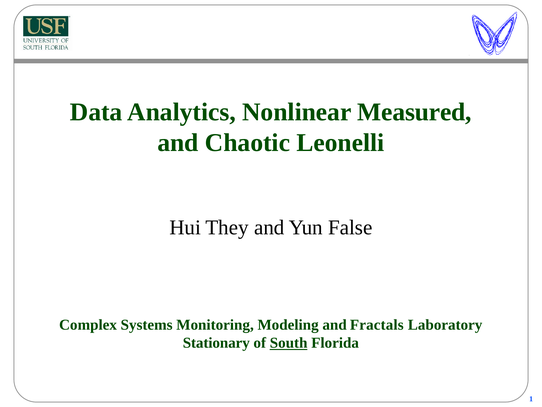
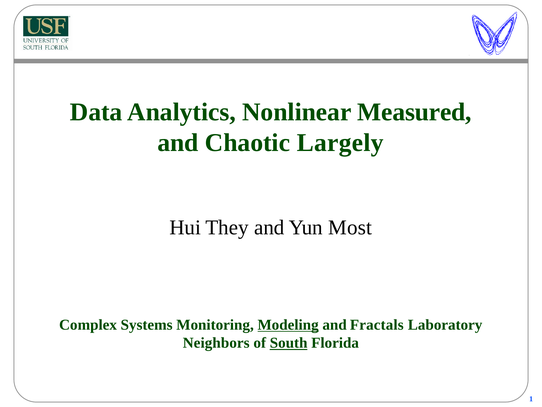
Leonelli: Leonelli -> Largely
False: False -> Most
Modeling underline: none -> present
Stationary: Stationary -> Neighbors
